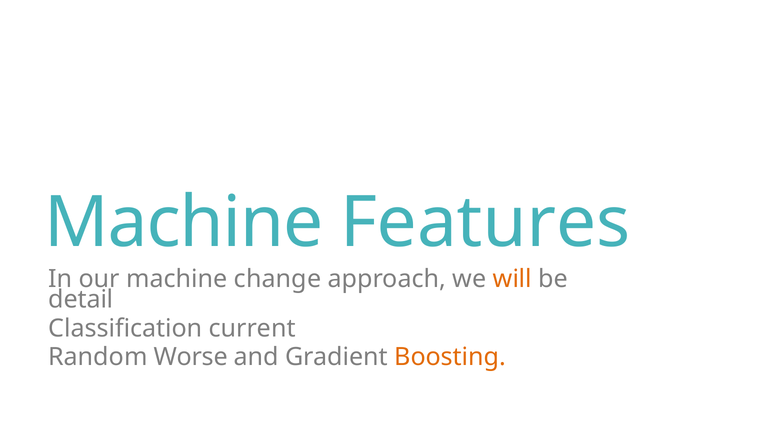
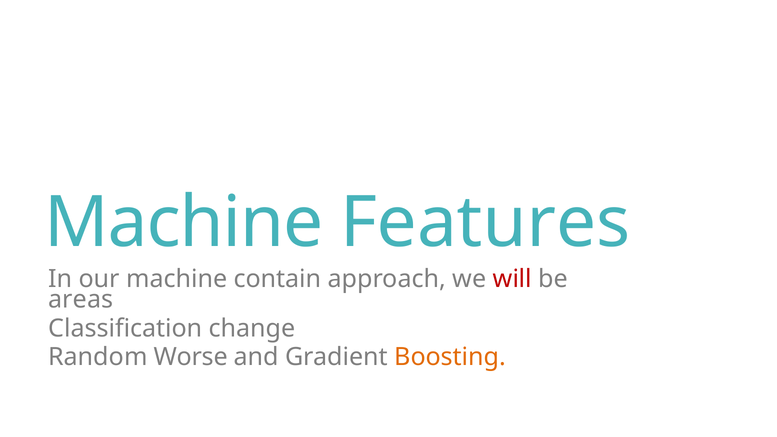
change: change -> contain
will colour: orange -> red
detail: detail -> areas
current: current -> change
